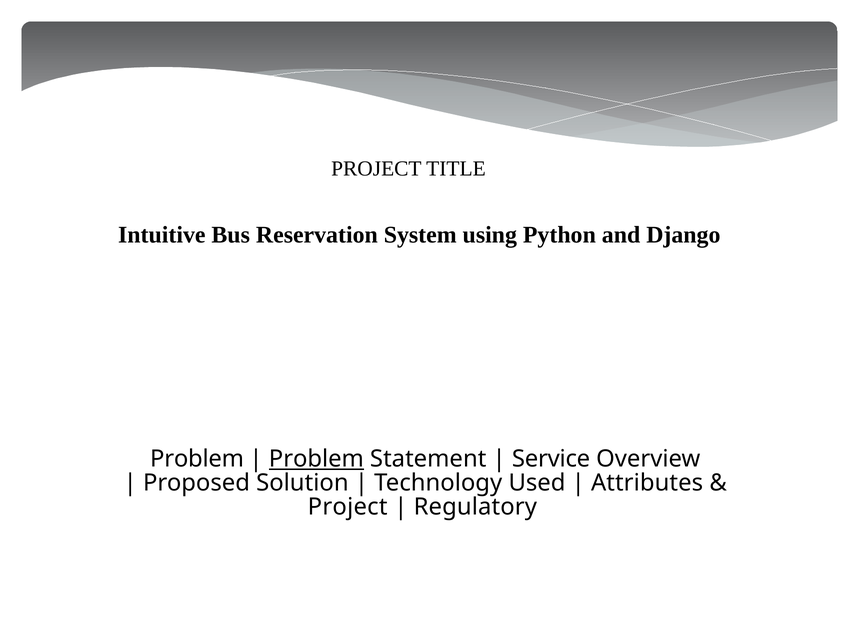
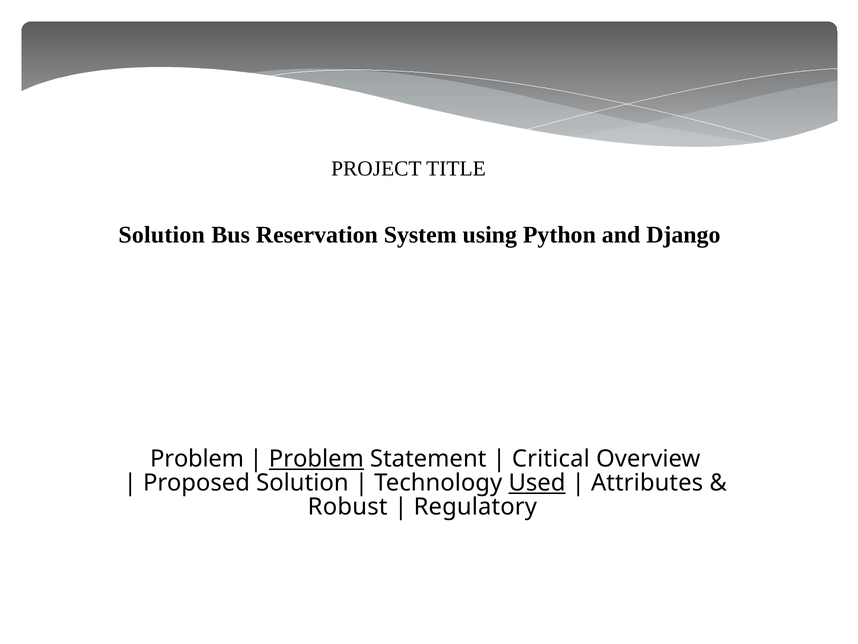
Intuitive at (162, 234): Intuitive -> Solution
Service: Service -> Critical
Used underline: none -> present
Project at (348, 506): Project -> Robust
